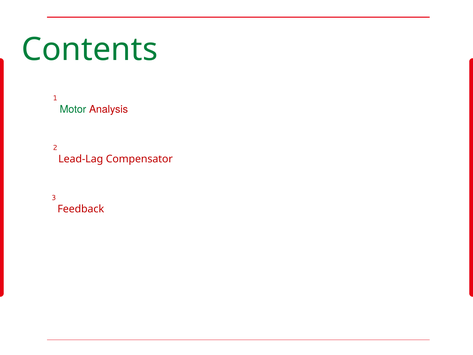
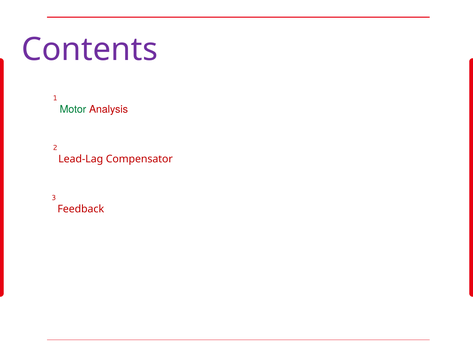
Contents colour: green -> purple
